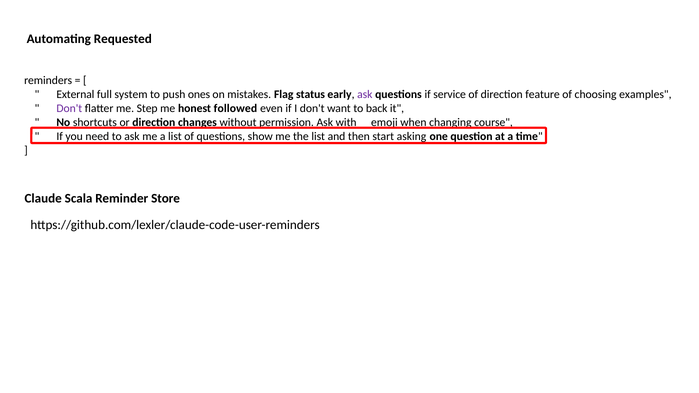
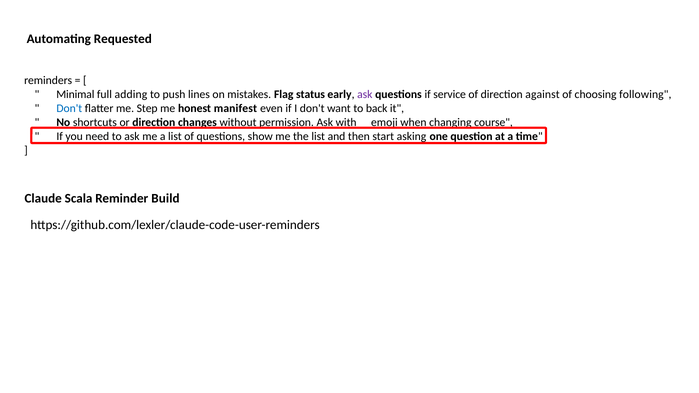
feature: feature -> against
examples: examples -> following
External: External -> Minimal
system: system -> adding
ones: ones -> lines
followed: followed -> manifest
Don't at (69, 108) colour: purple -> blue
Store: Store -> Build
